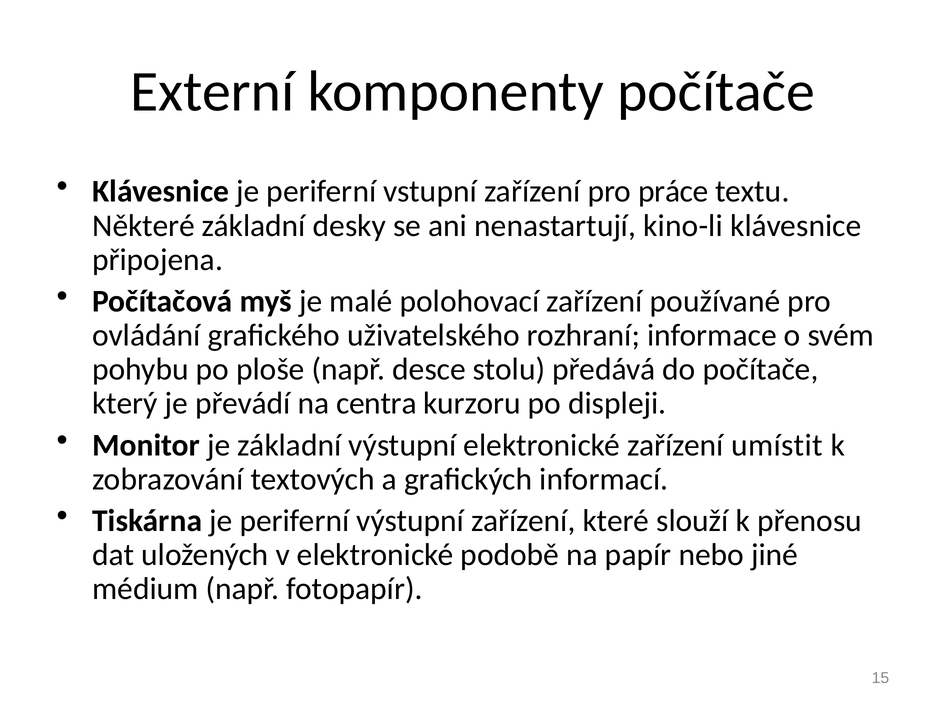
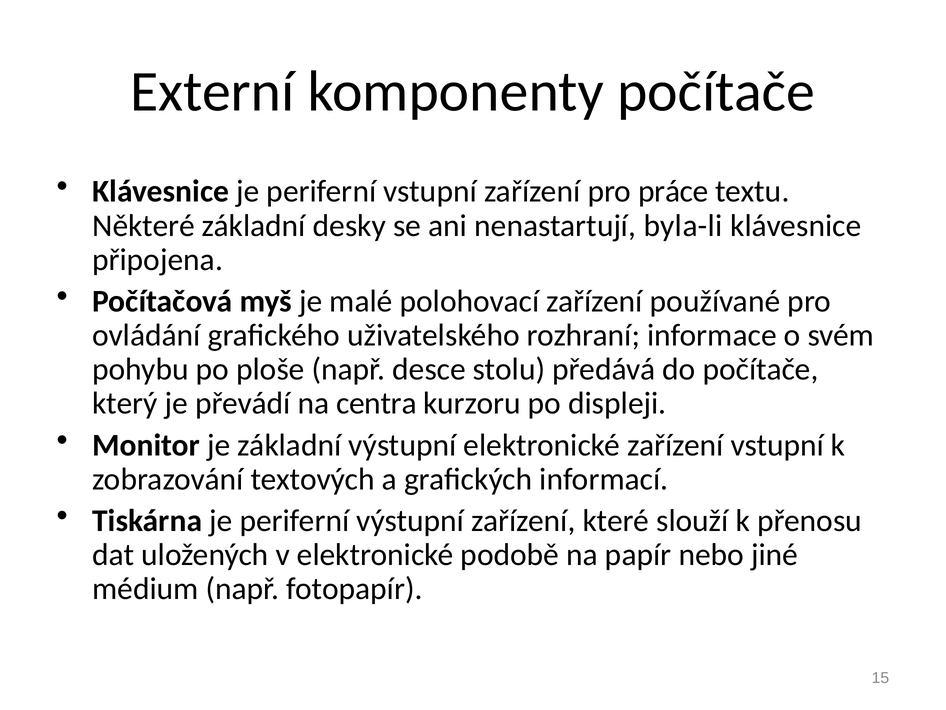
kino-li: kino-li -> byla-li
zařízení umístit: umístit -> vstupní
